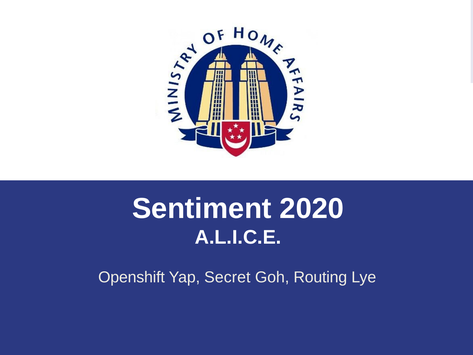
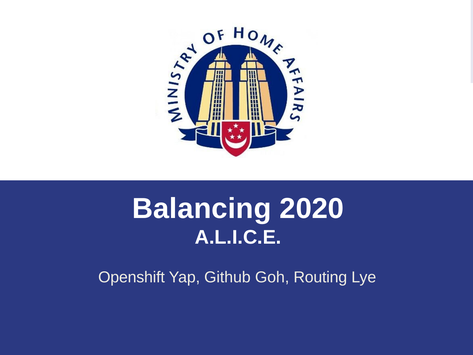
Sentiment: Sentiment -> Balancing
Secret: Secret -> Github
